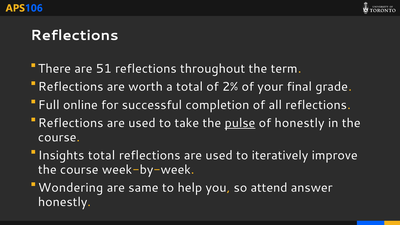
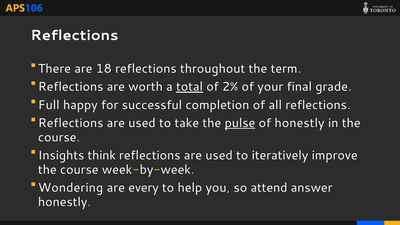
51: 51 -> 18
total at (190, 87) underline: none -> present
online: online -> happy
Insights total: total -> think
same: same -> every
